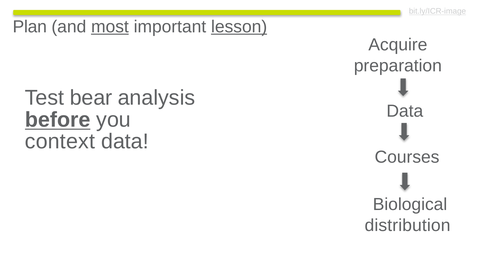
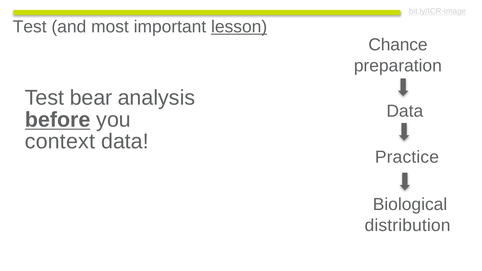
Plan at (30, 27): Plan -> Test
most underline: present -> none
Acquire: Acquire -> Chance
Courses: Courses -> Practice
